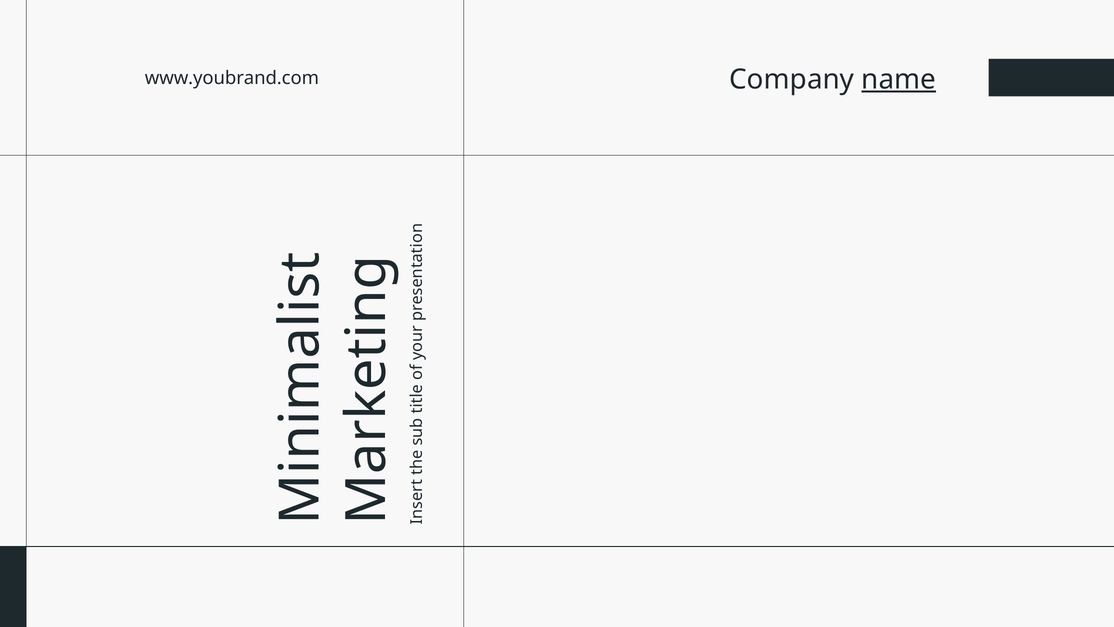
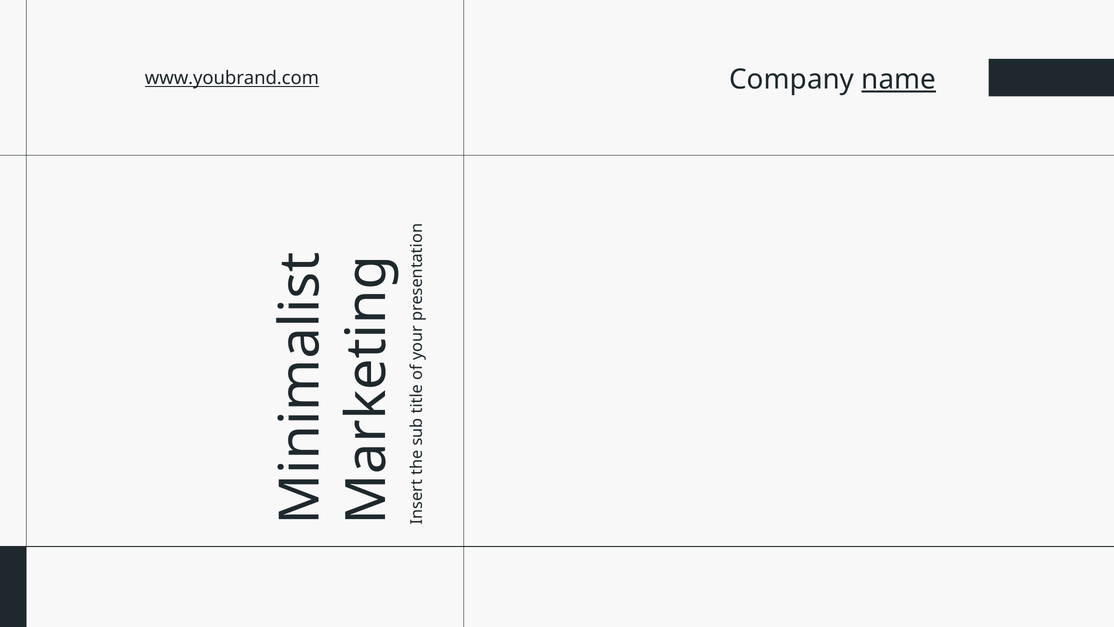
www.youbrand.com underline: none -> present
